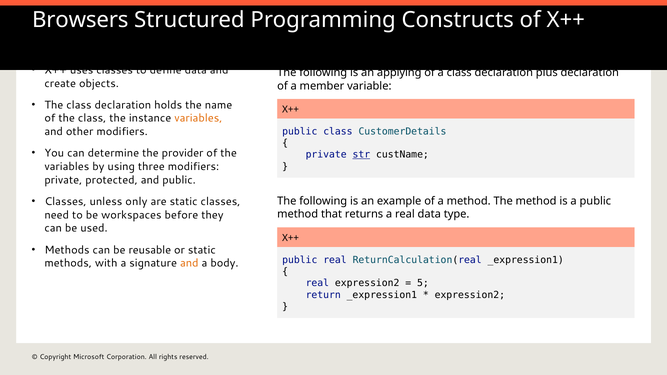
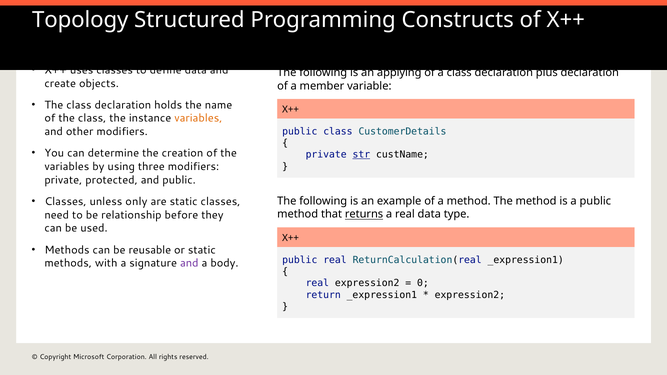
Browsers: Browsers -> Topology
provider: provider -> creation
workspaces: workspaces -> relationship
returns underline: none -> present
and at (189, 263) colour: orange -> purple
5: 5 -> 0
